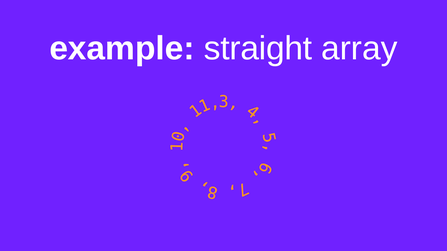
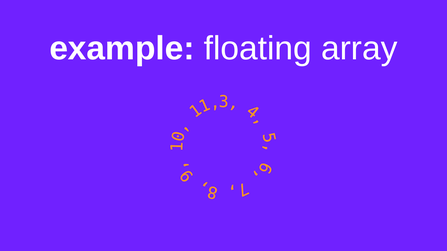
straight: straight -> floating
